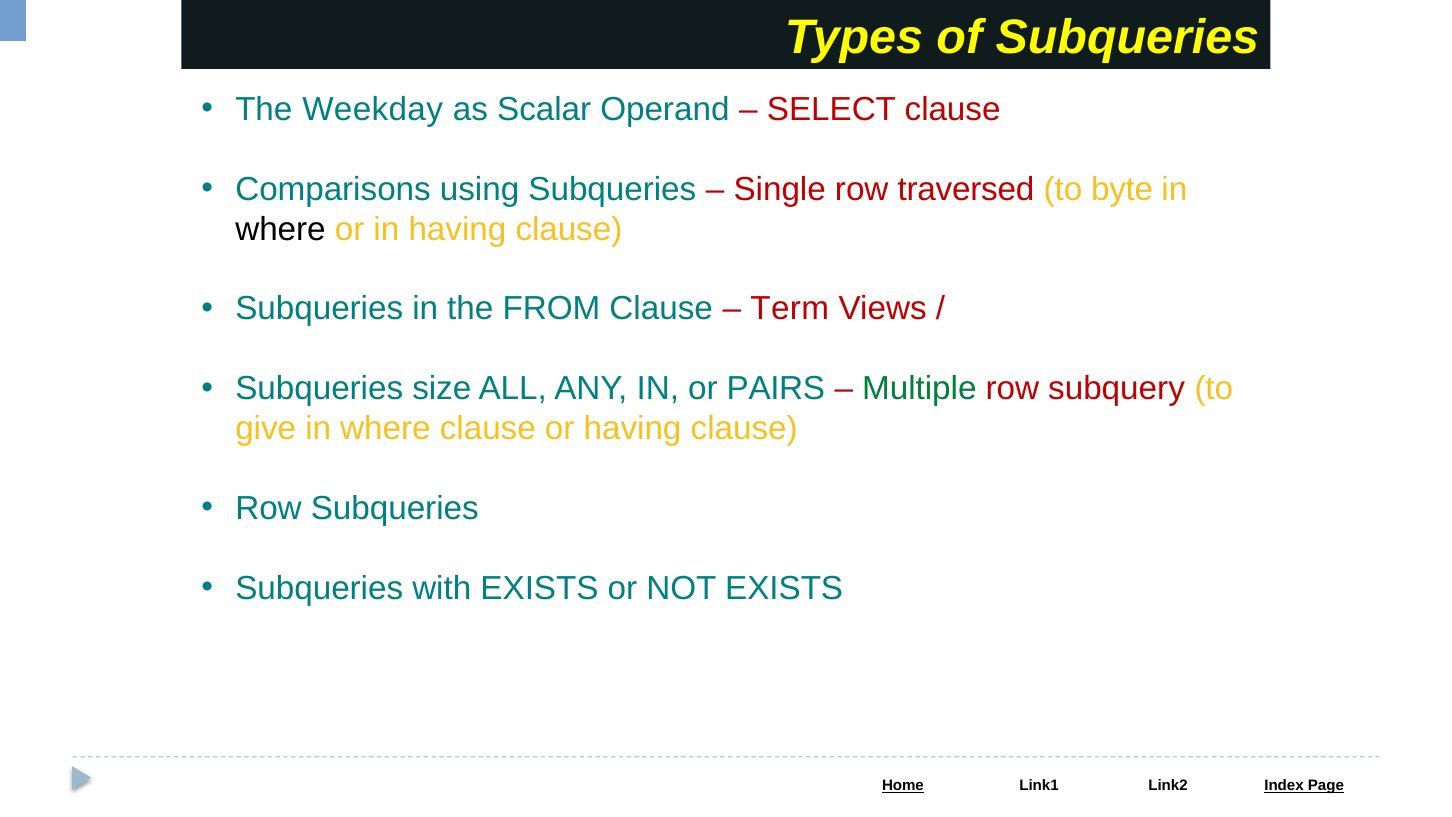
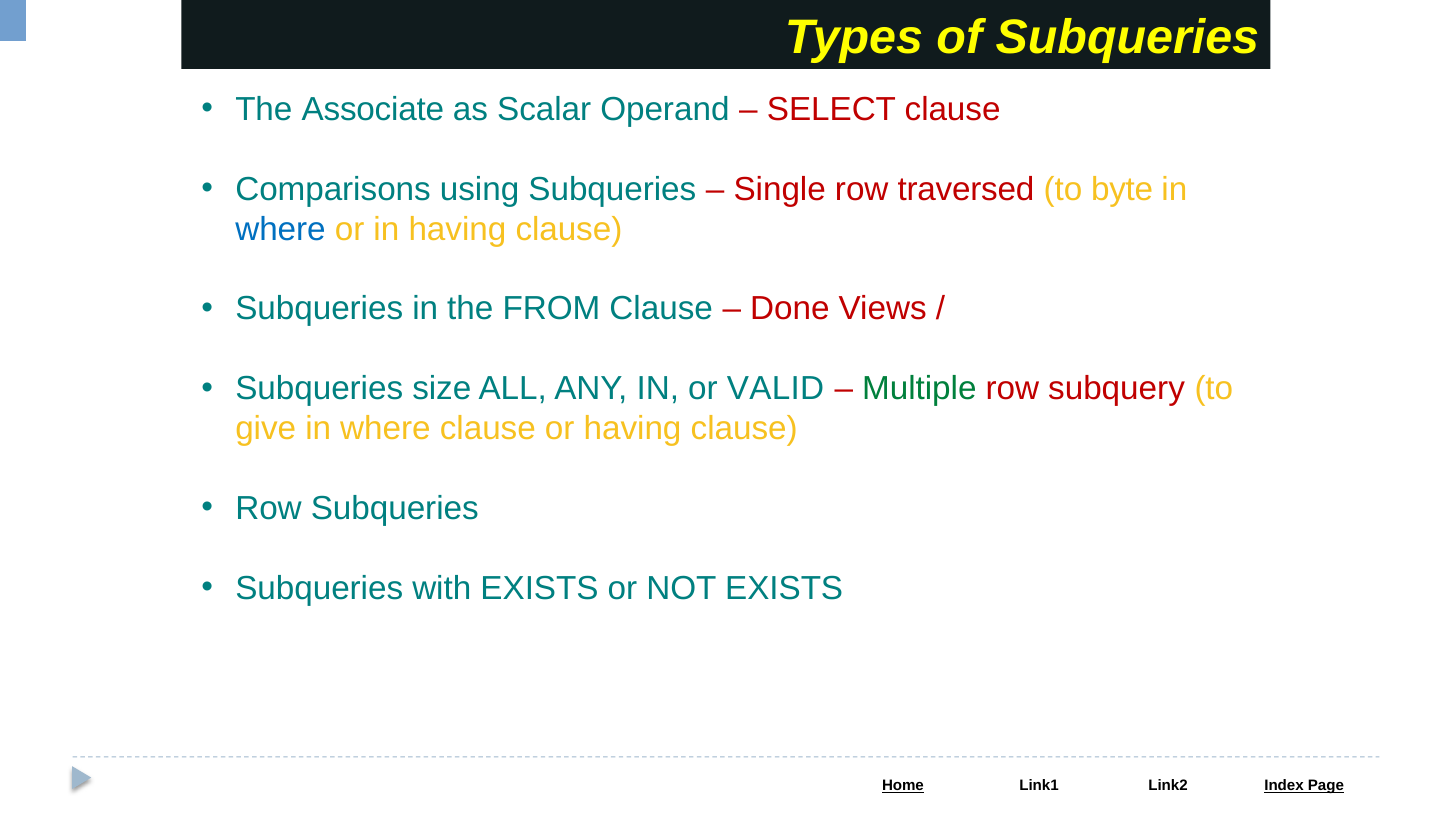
Weekday: Weekday -> Associate
where at (281, 229) colour: black -> blue
Term: Term -> Done
PAIRS: PAIRS -> VALID
